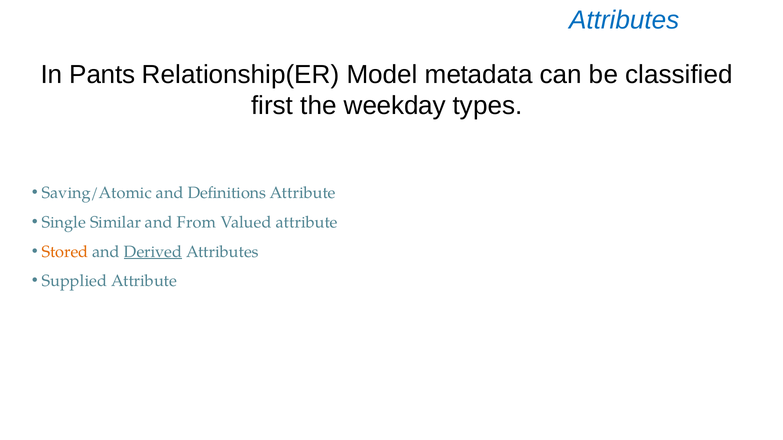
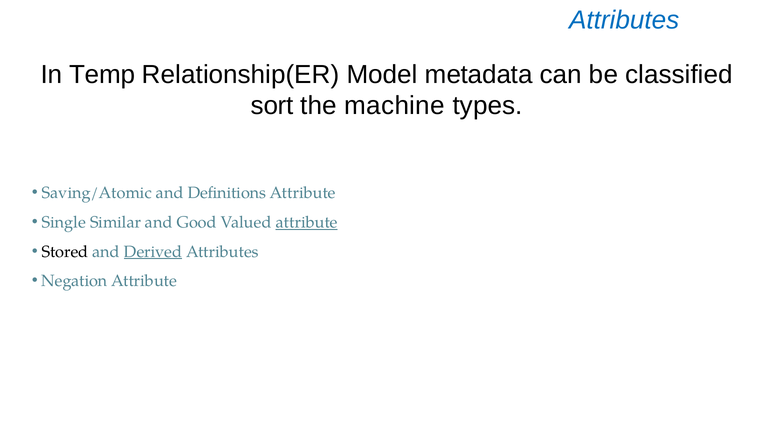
Pants: Pants -> Temp
first: first -> sort
weekday: weekday -> machine
From: From -> Good
attribute at (307, 223) underline: none -> present
Stored colour: orange -> black
Supplied: Supplied -> Negation
